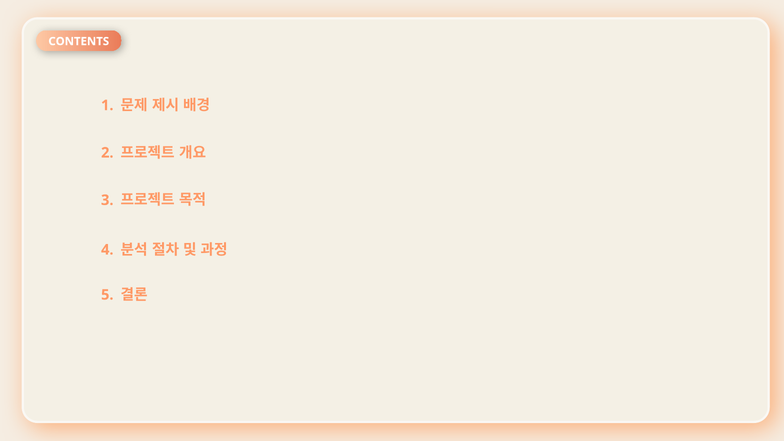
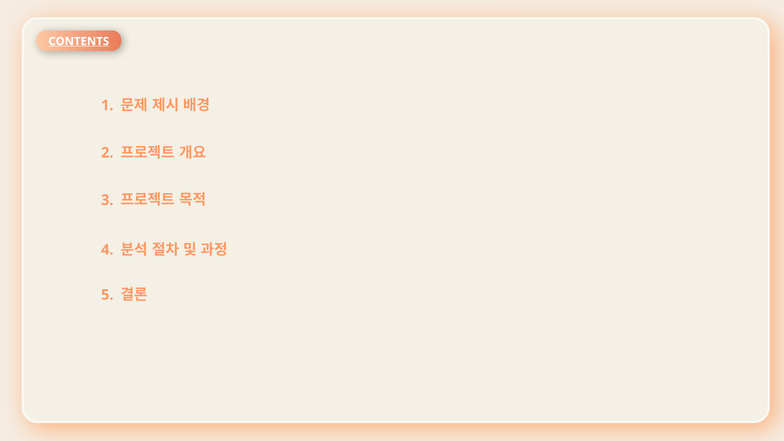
CONTENTS underline: none -> present
